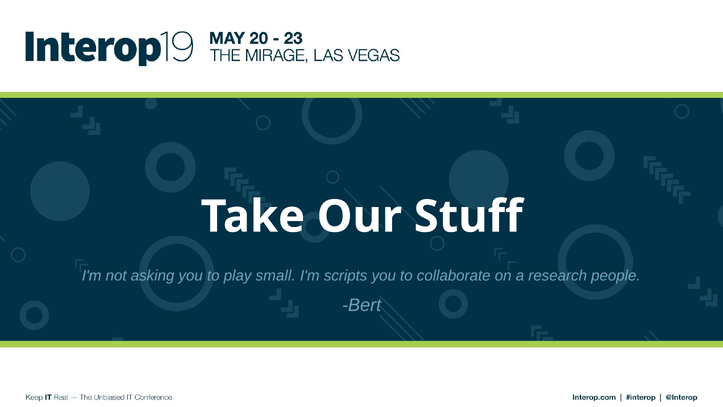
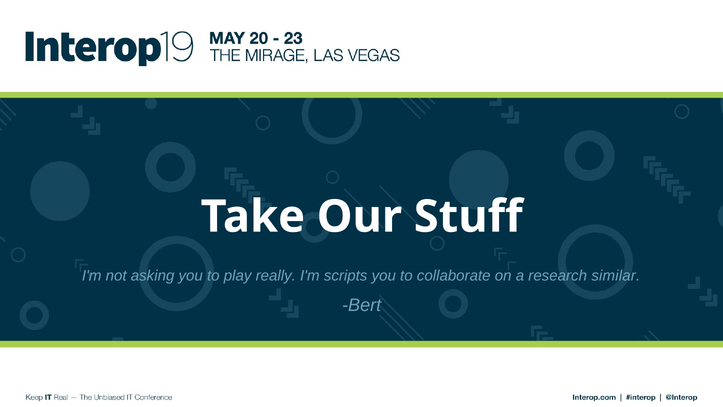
small: small -> really
people: people -> similar
